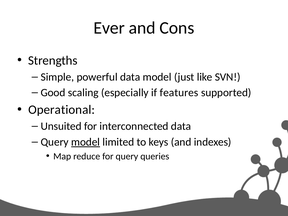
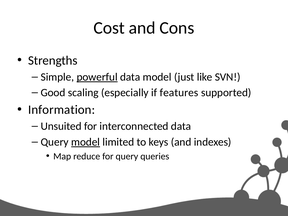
Ever: Ever -> Cost
powerful underline: none -> present
Operational: Operational -> Information
